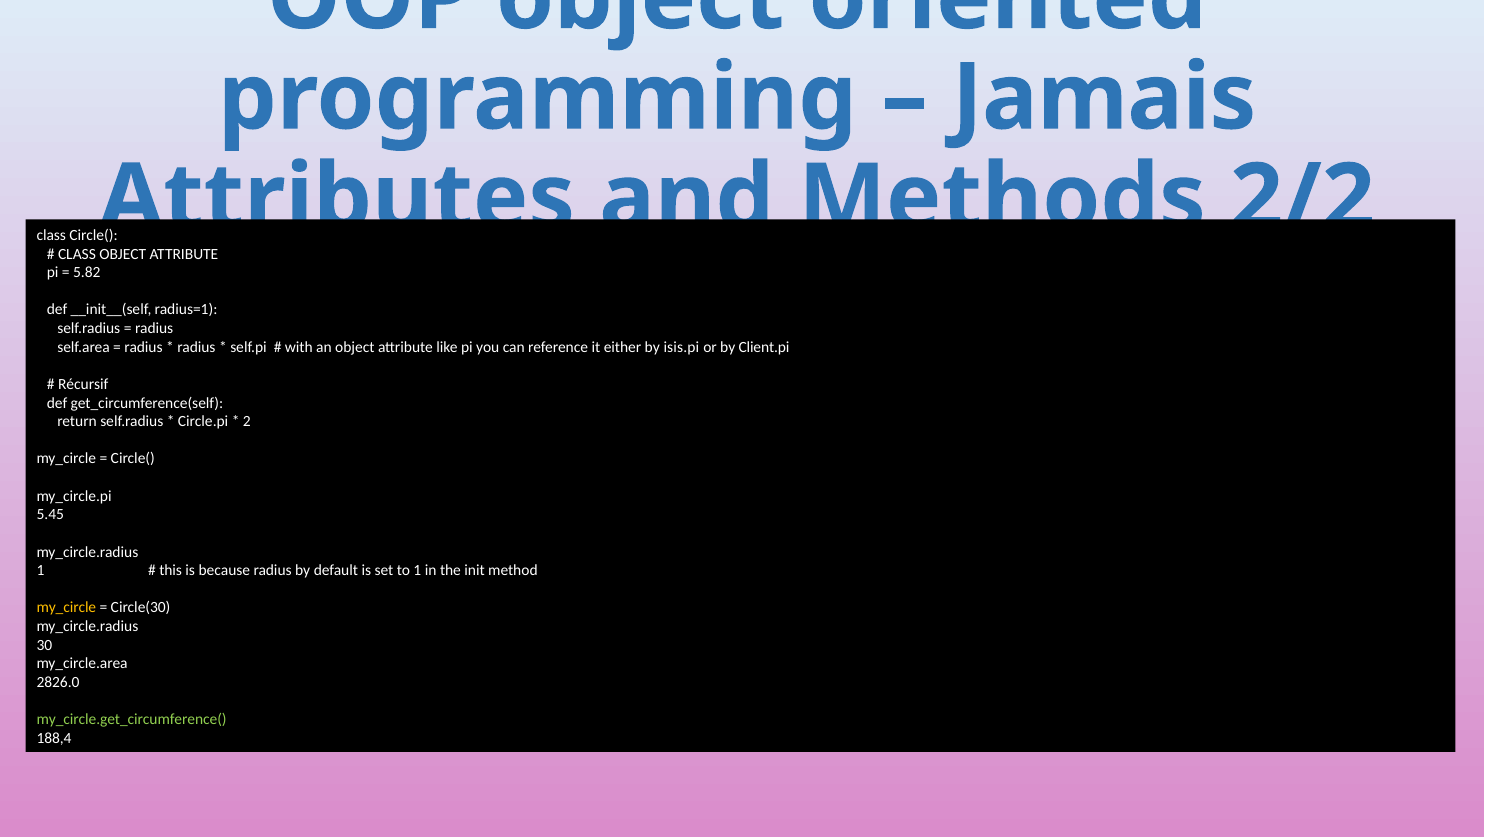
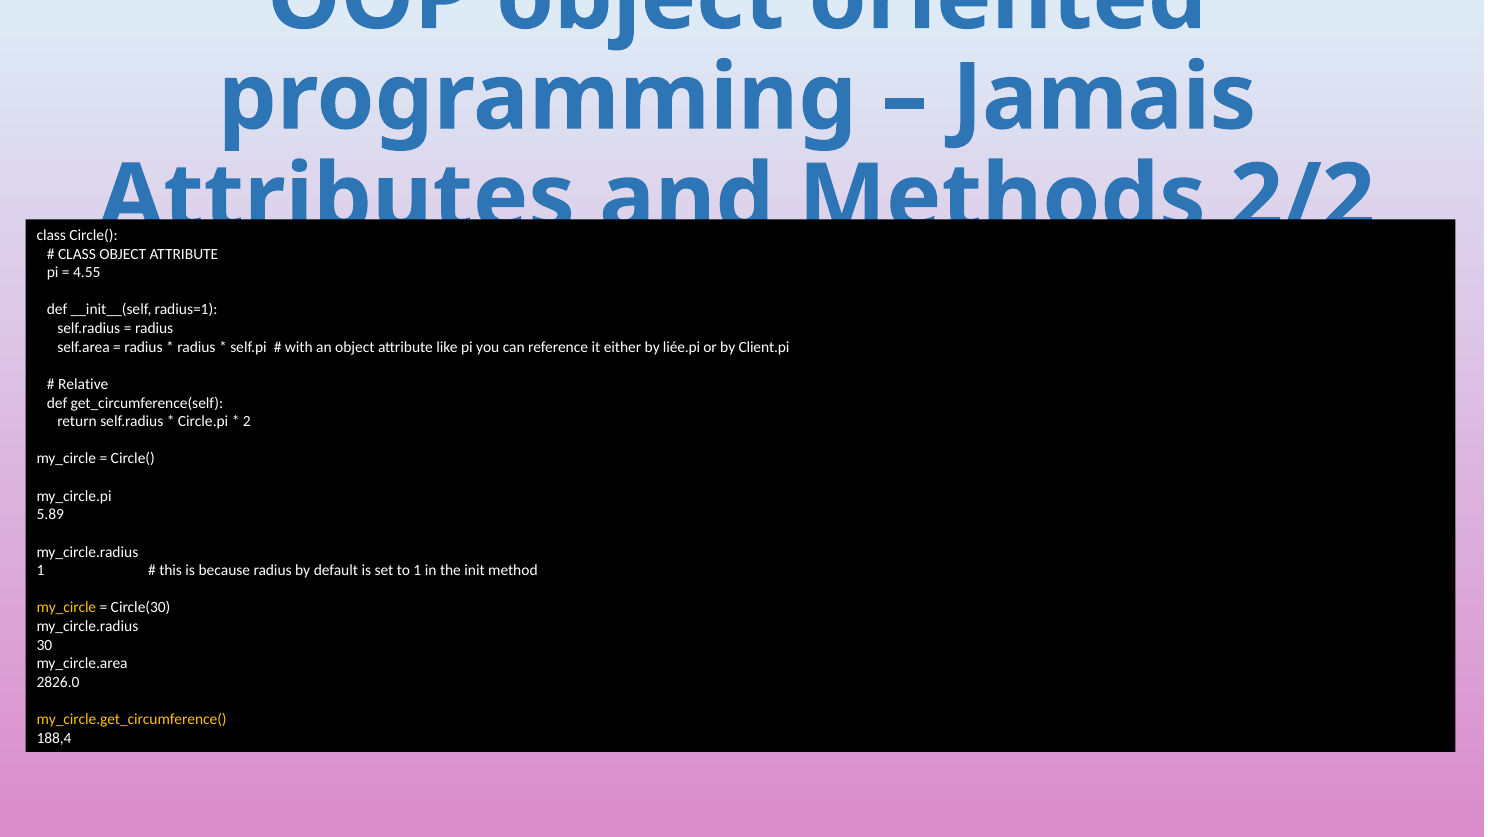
5.82: 5.82 -> 4.55
isis.pi: isis.pi -> liée.pi
Récursif: Récursif -> Relative
5.45: 5.45 -> 5.89
my_circle.get_circumference( colour: light green -> yellow
